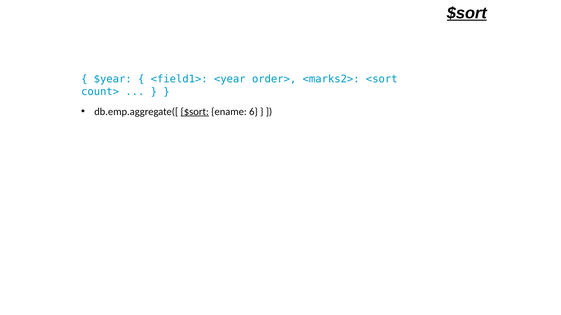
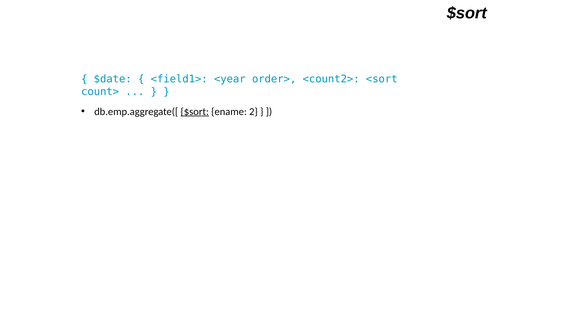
$sort at (467, 13) underline: present -> none
$year: $year -> $date
<marks2>: <marks2> -> <count2>
6: 6 -> 2
